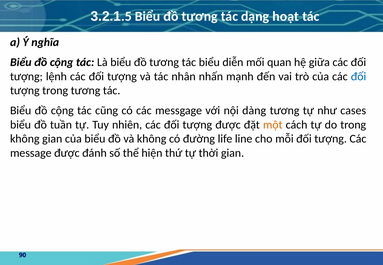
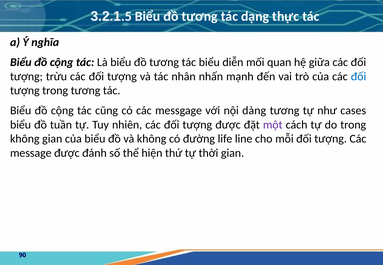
hoạt: hoạt -> thực
lệnh: lệnh -> trừu
một colour: orange -> purple
